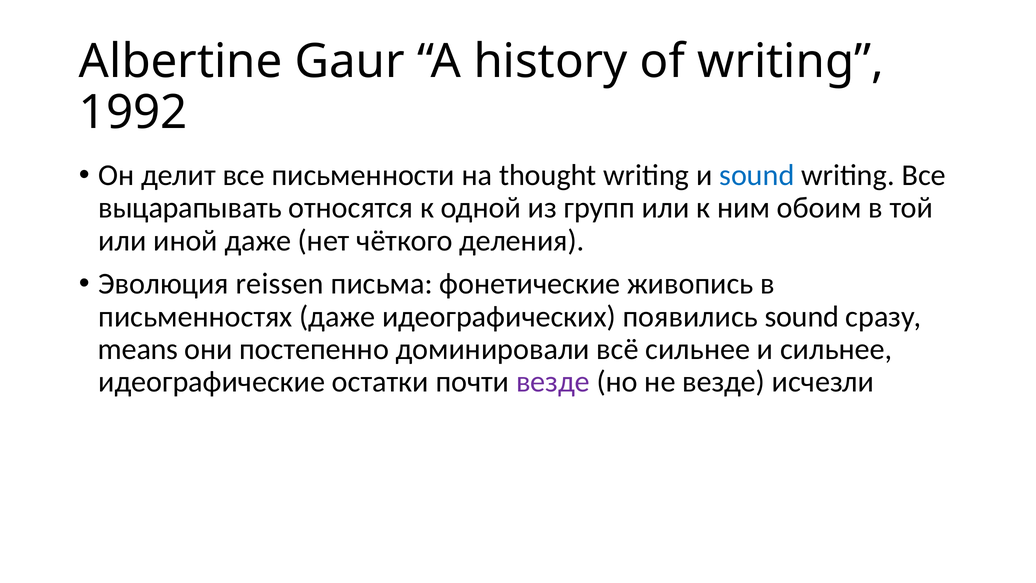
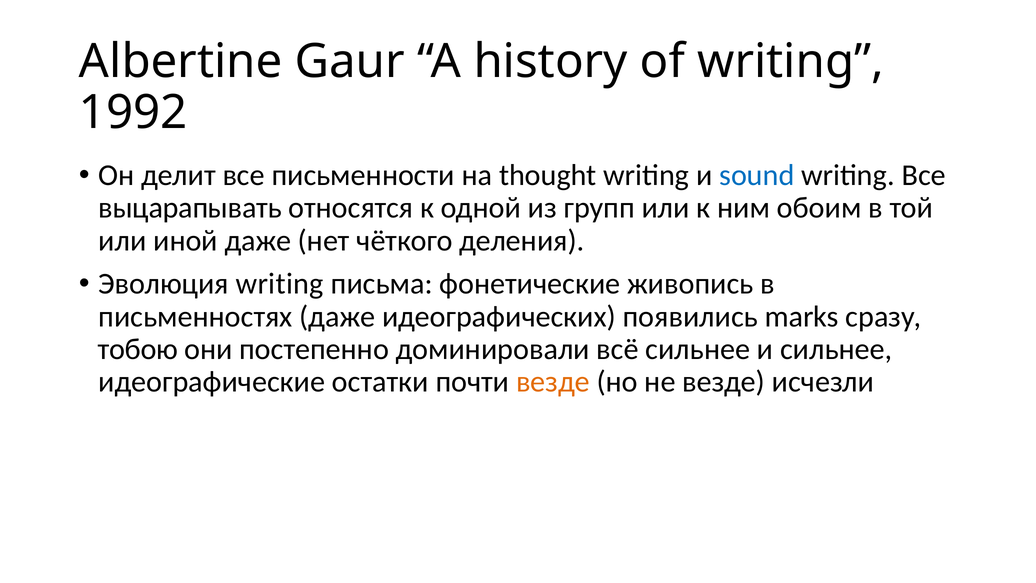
Эволюция reissen: reissen -> writing
появились sound: sound -> marks
means: means -> тобою
везде at (553, 382) colour: purple -> orange
